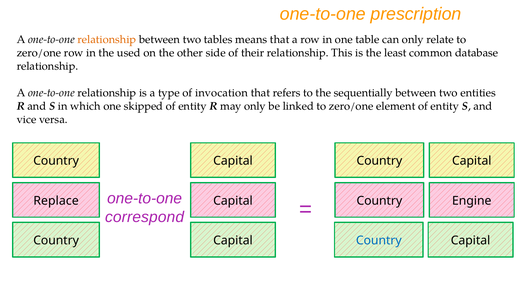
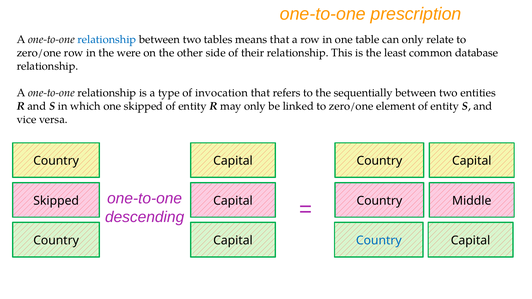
relationship at (107, 40) colour: orange -> blue
used: used -> were
Replace at (56, 201): Replace -> Skipped
Engine: Engine -> Middle
correspond: correspond -> descending
